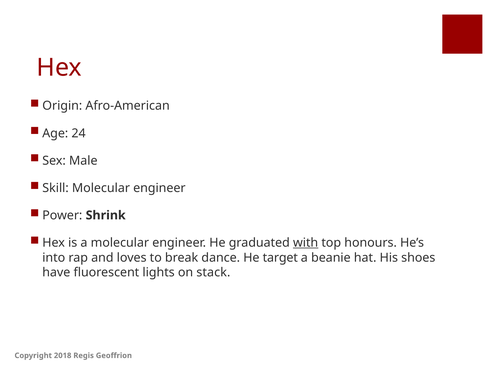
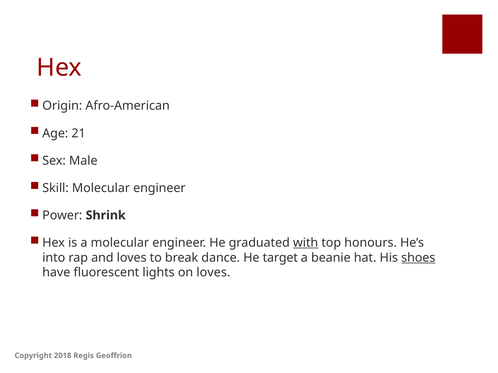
24: 24 -> 21
shoes underline: none -> present
on stack: stack -> loves
